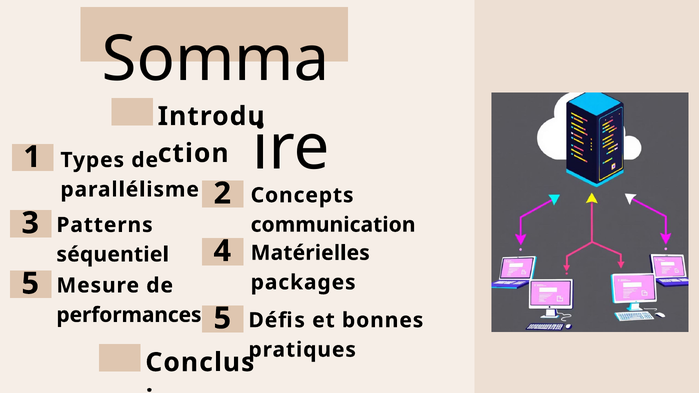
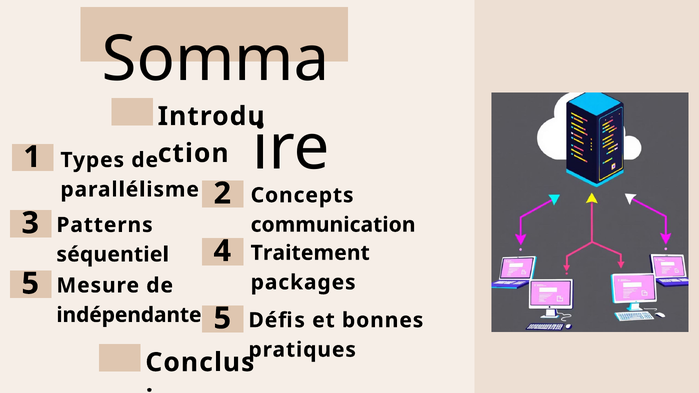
Matérielles: Matérielles -> Traitement
performances: performances -> indépendante
